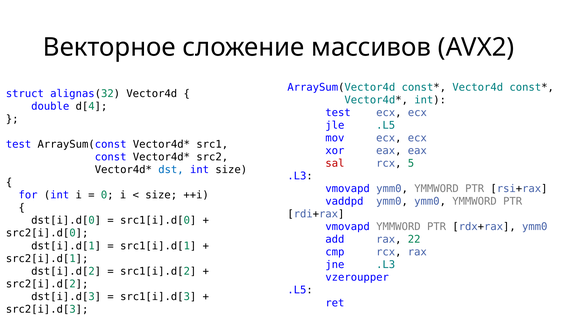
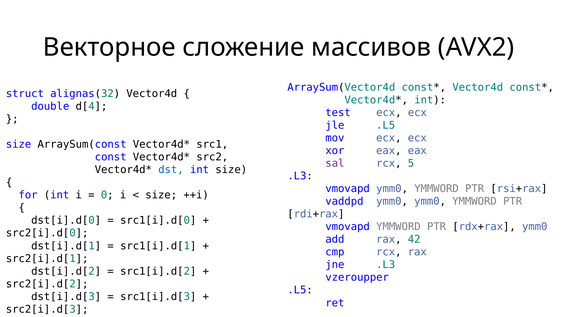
test at (19, 144): test -> size
sal colour: red -> purple
22: 22 -> 42
